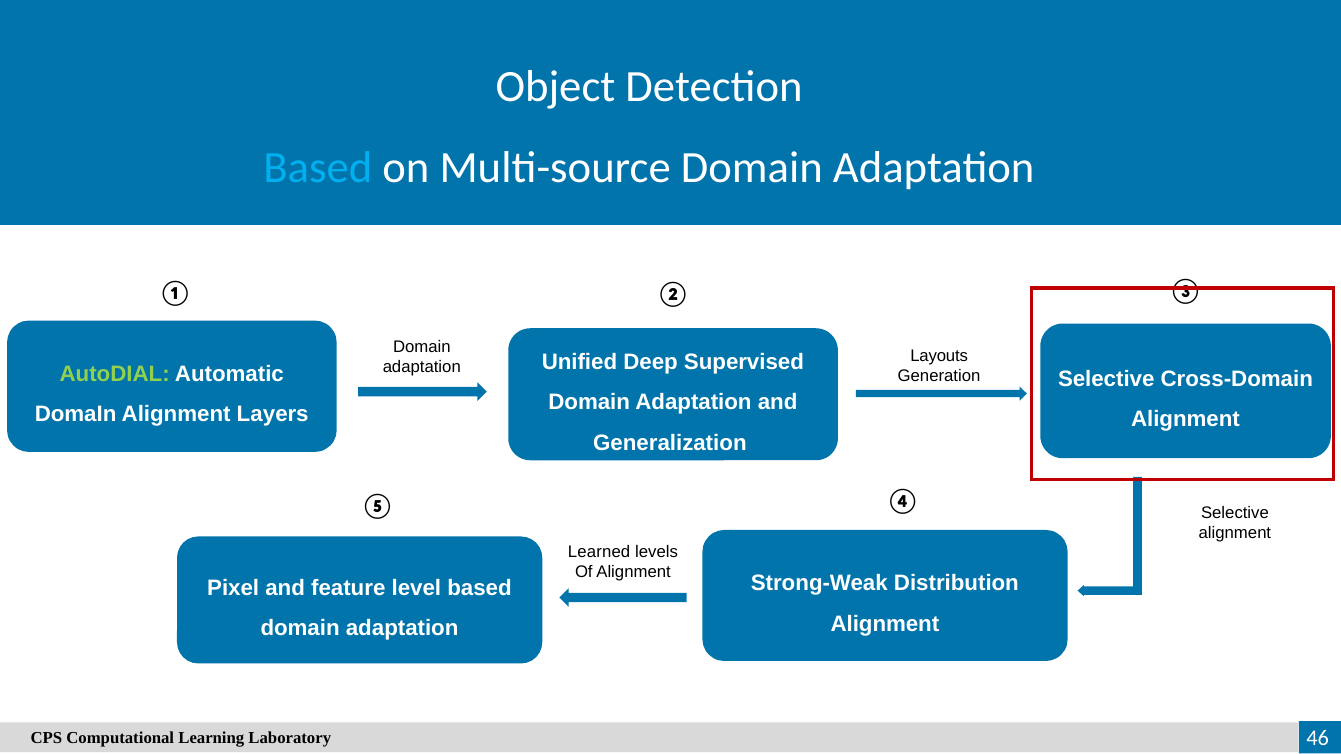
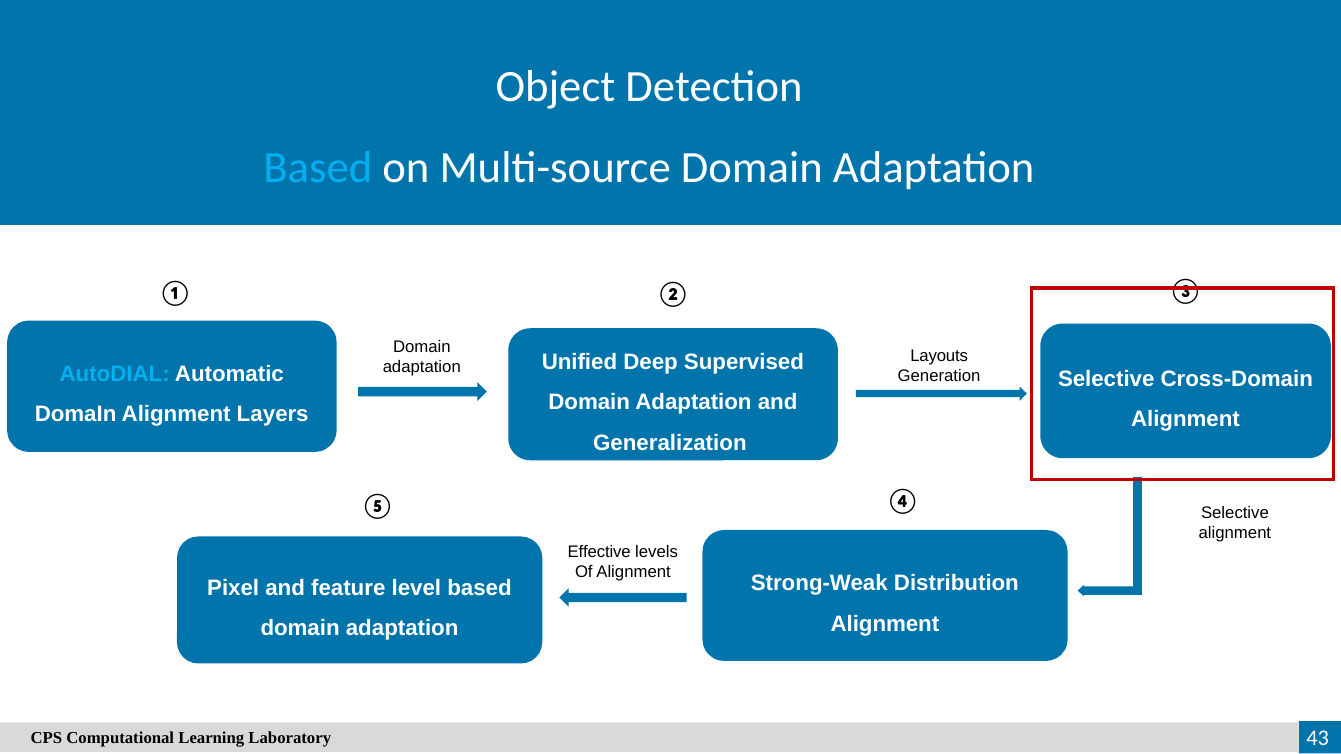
AutoDIAL colour: light green -> light blue
Learned: Learned -> Effective
46: 46 -> 43
